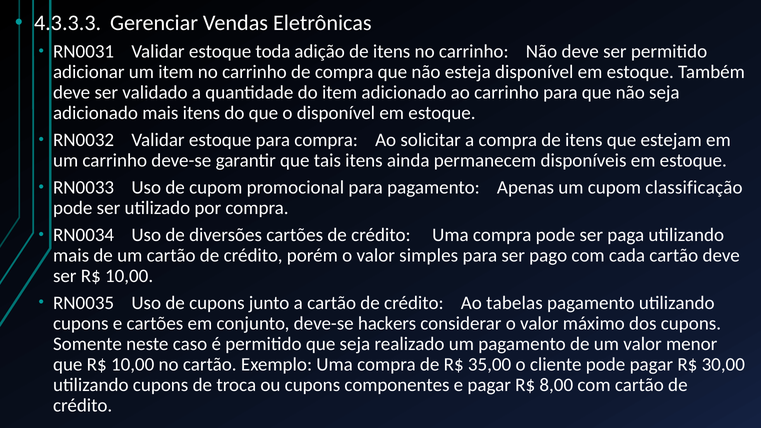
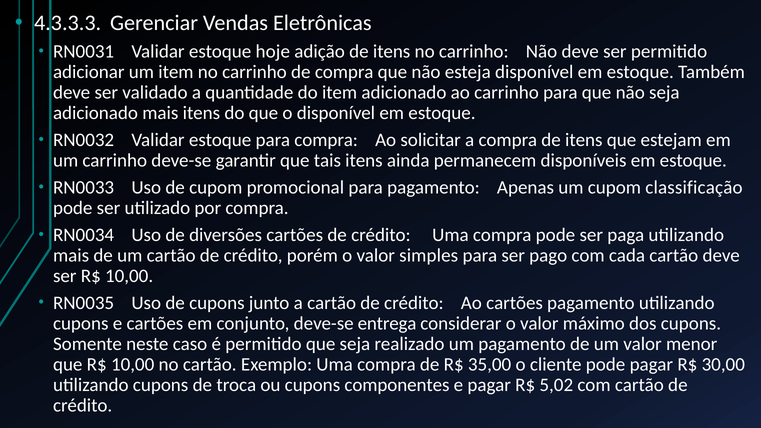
toda: toda -> hoje
Ao tabelas: tabelas -> cartões
hackers: hackers -> entrega
8,00: 8,00 -> 5,02
